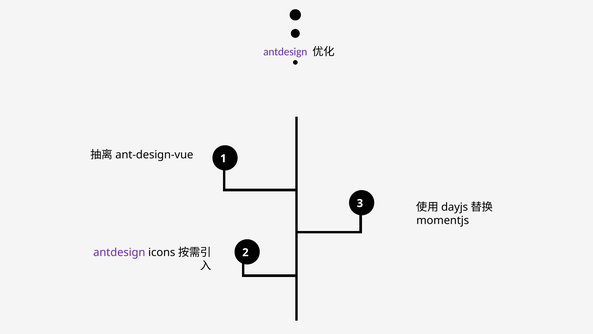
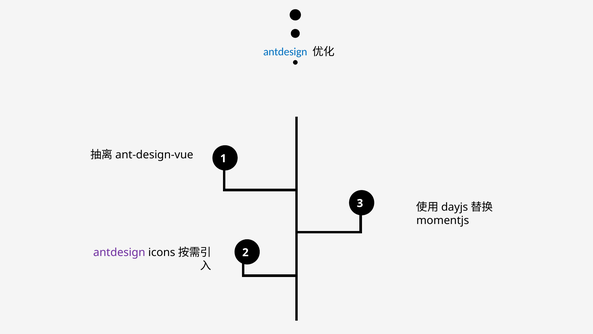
antdesign at (285, 52) colour: purple -> blue
